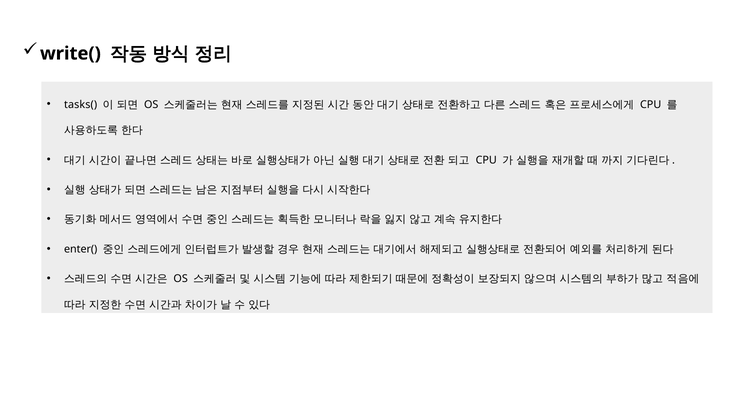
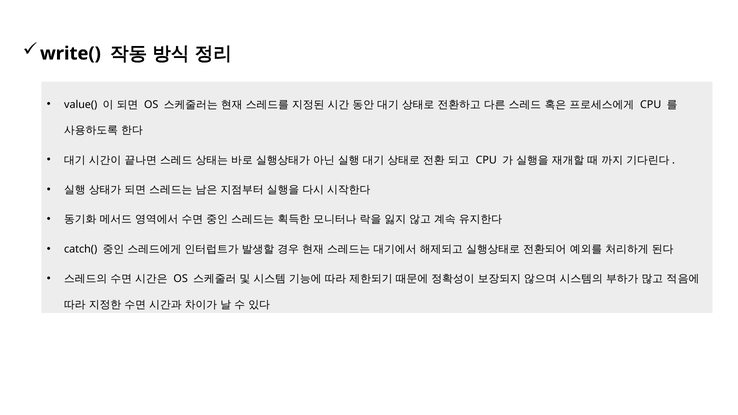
tasks(: tasks( -> value(
enter(: enter( -> catch(
